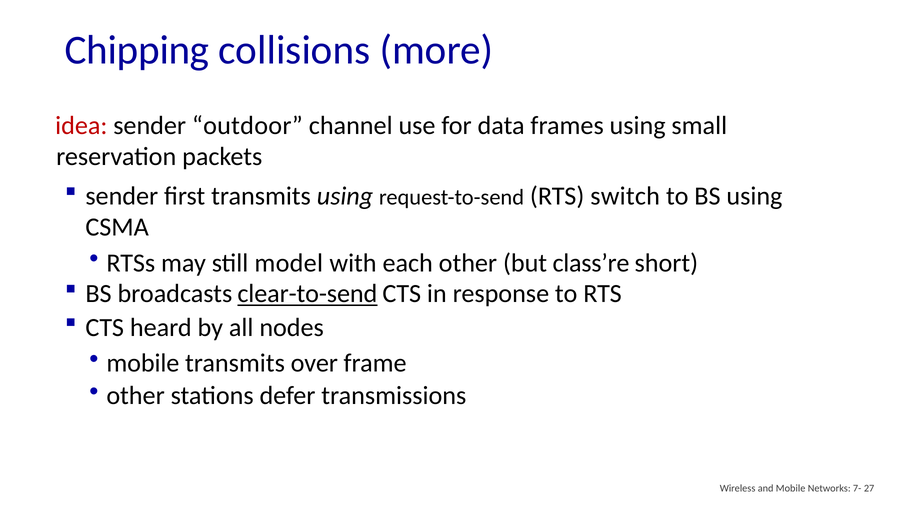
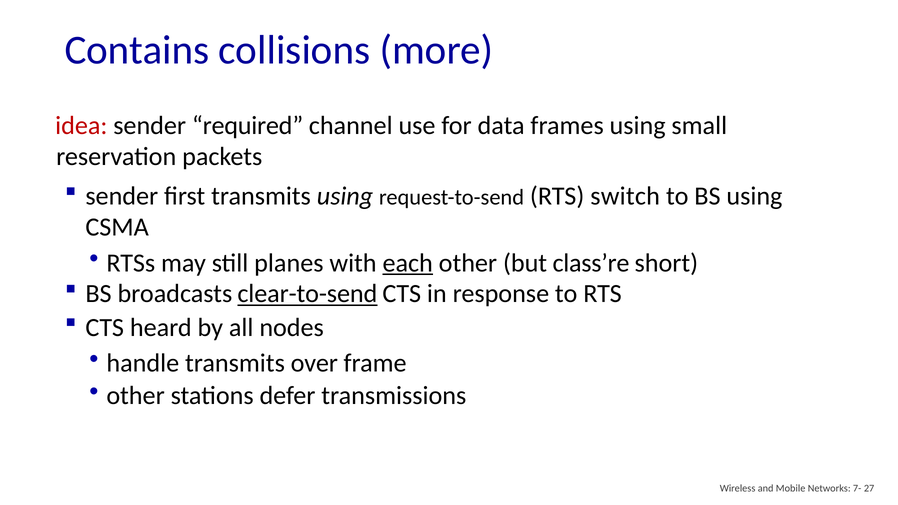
Chipping: Chipping -> Contains
outdoor: outdoor -> required
model: model -> planes
each underline: none -> present
mobile at (143, 363): mobile -> handle
